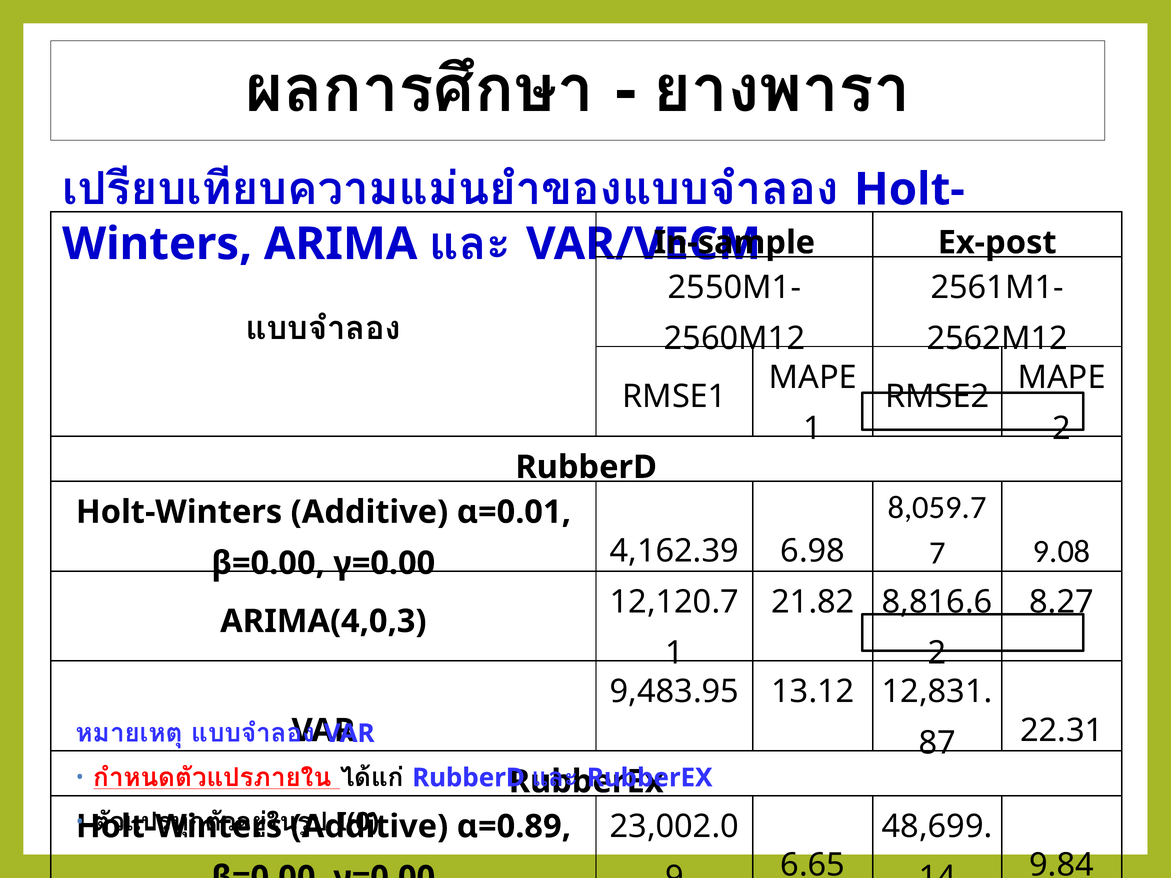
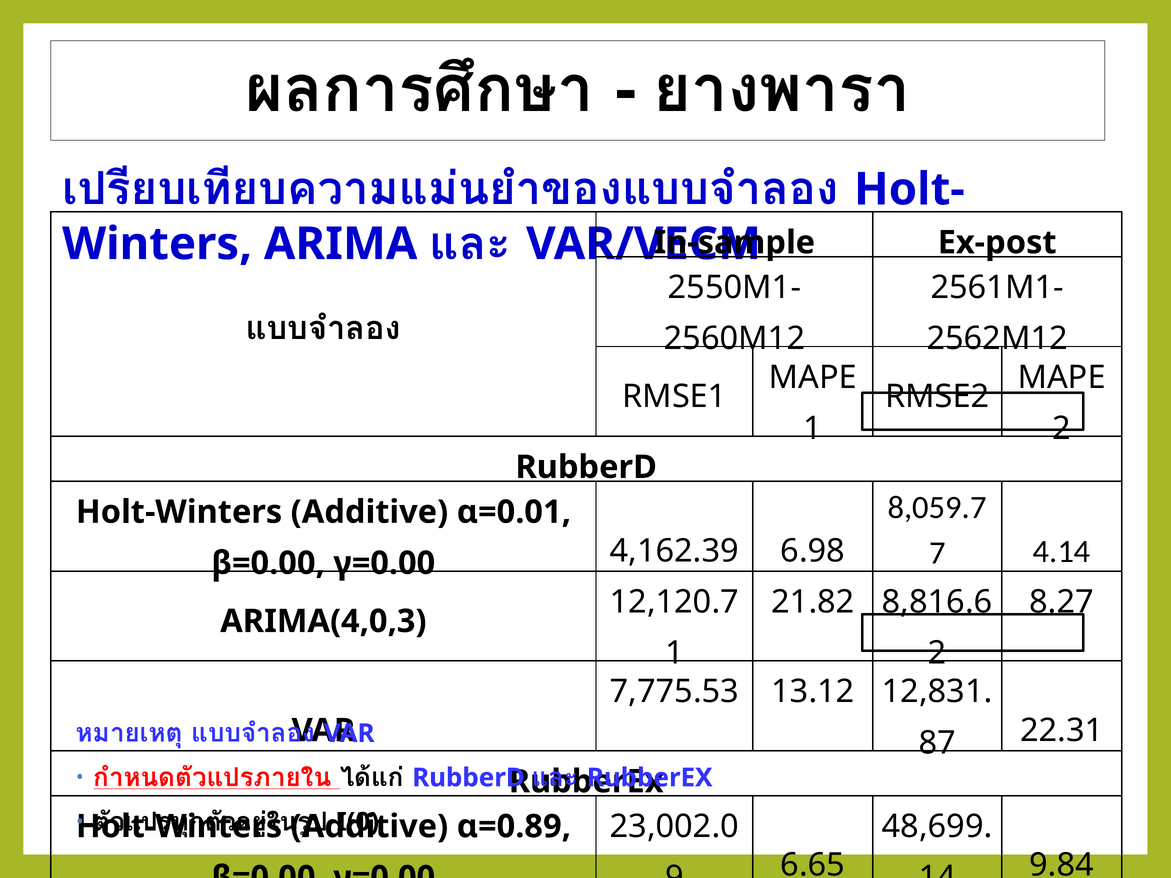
9.08: 9.08 -> 4.14
9,483.95: 9,483.95 -> 7,775.53
